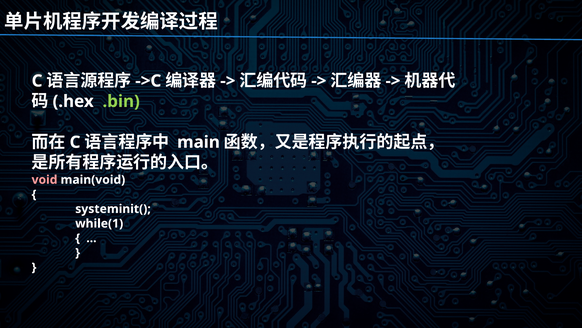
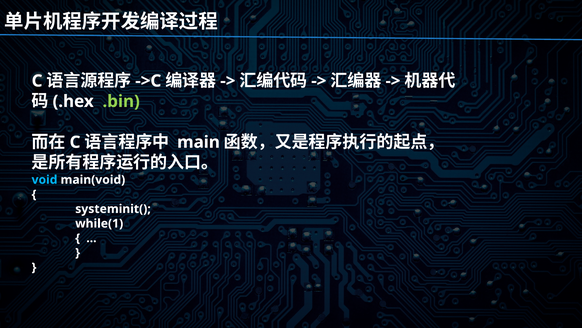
void colour: pink -> light blue
